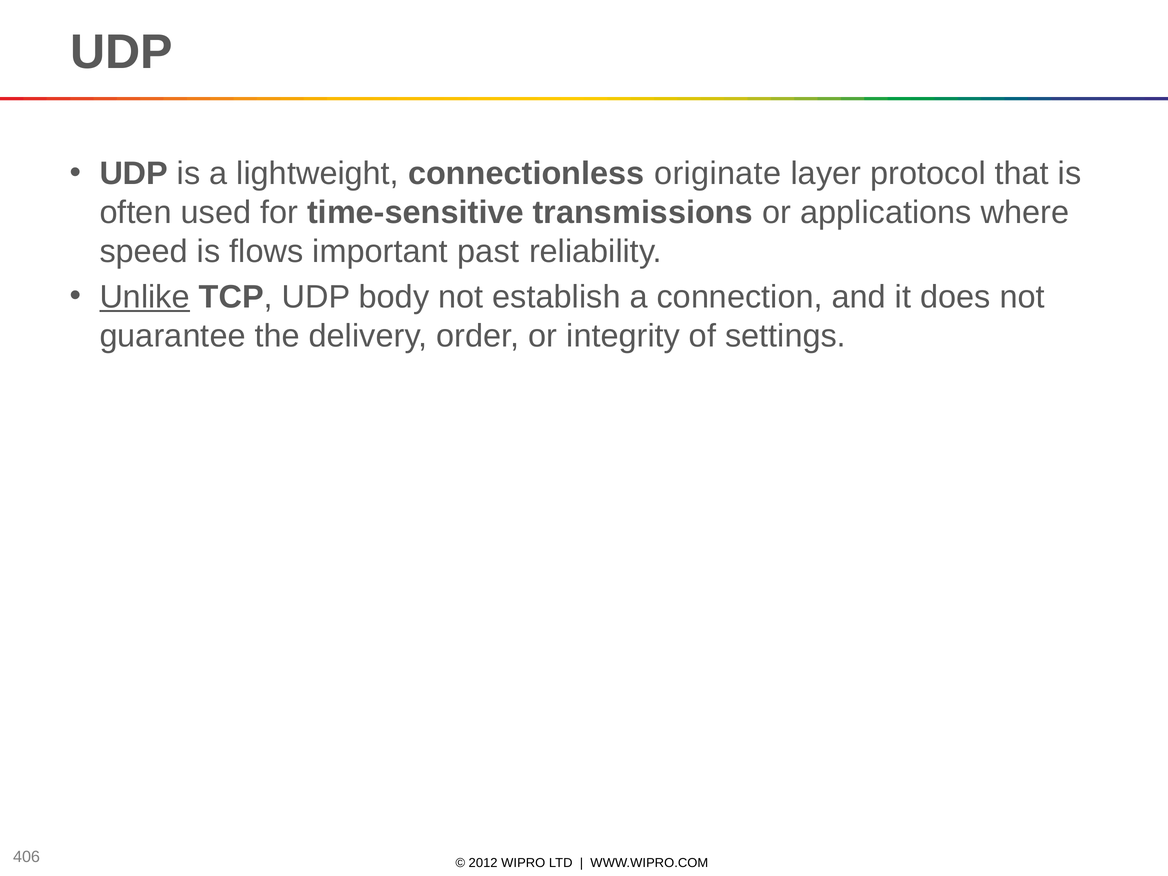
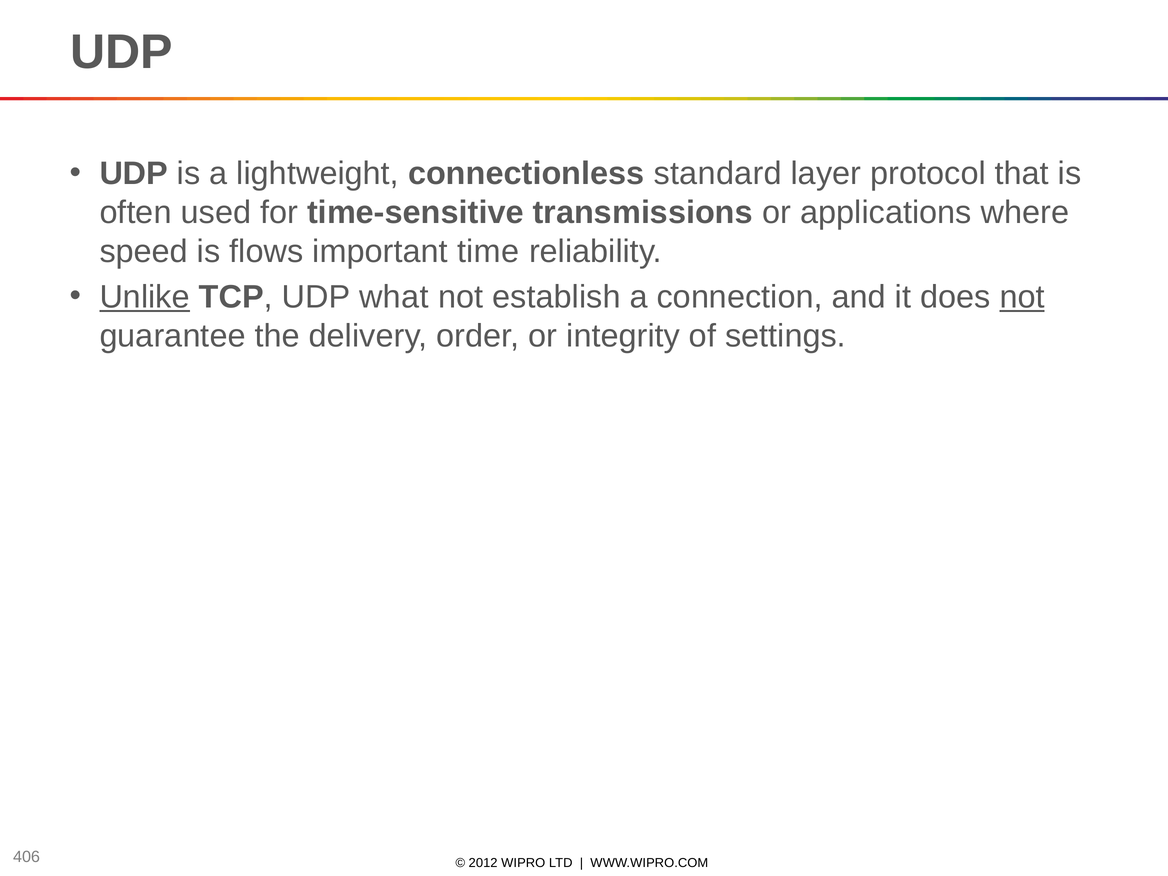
originate: originate -> standard
past: past -> time
body: body -> what
not at (1022, 297) underline: none -> present
